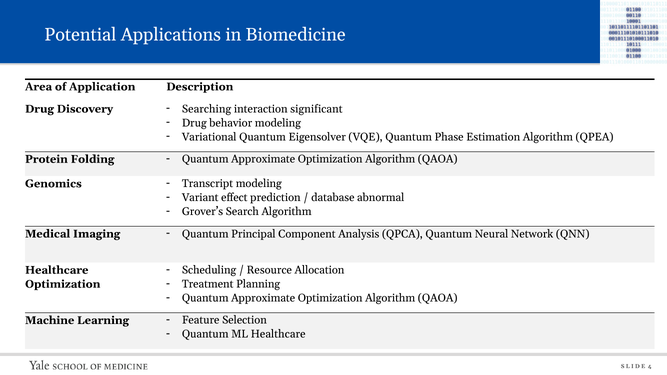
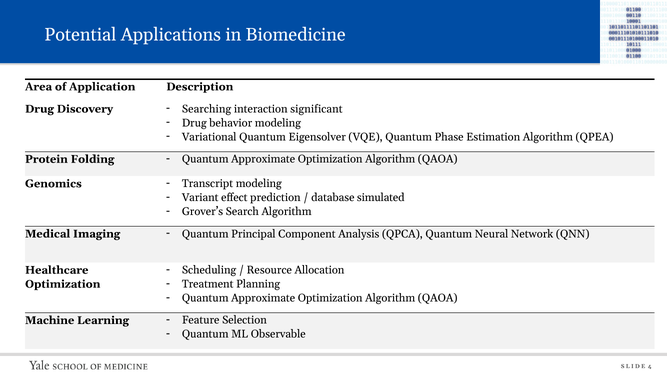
abnormal: abnormal -> simulated
ML Healthcare: Healthcare -> Observable
